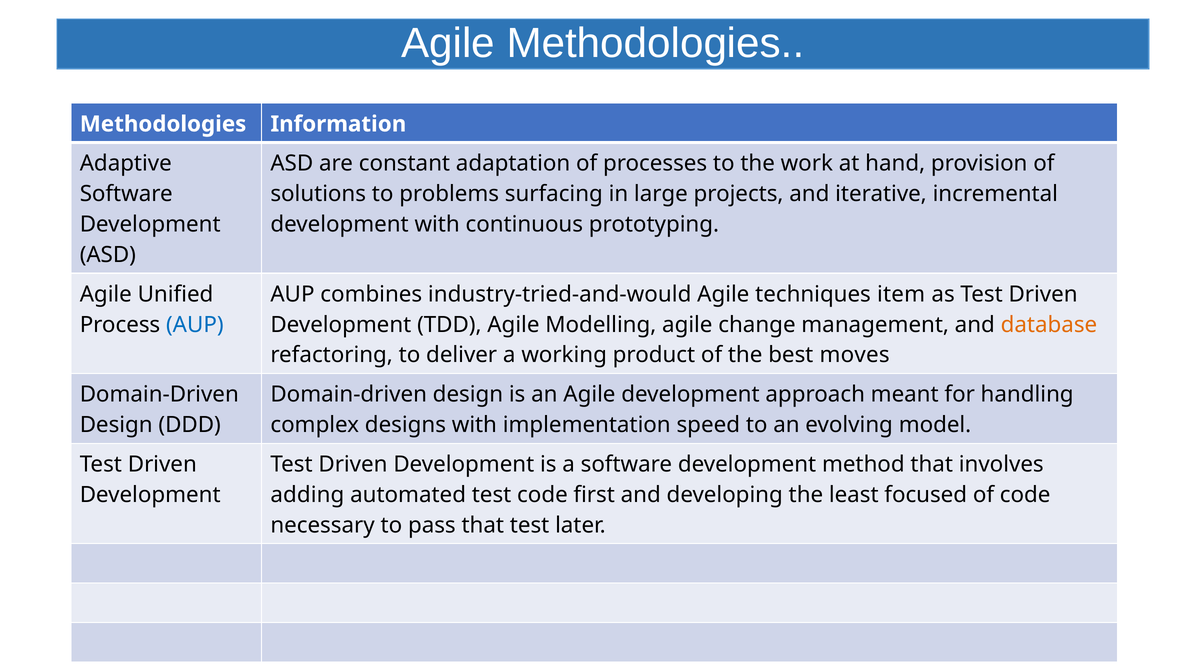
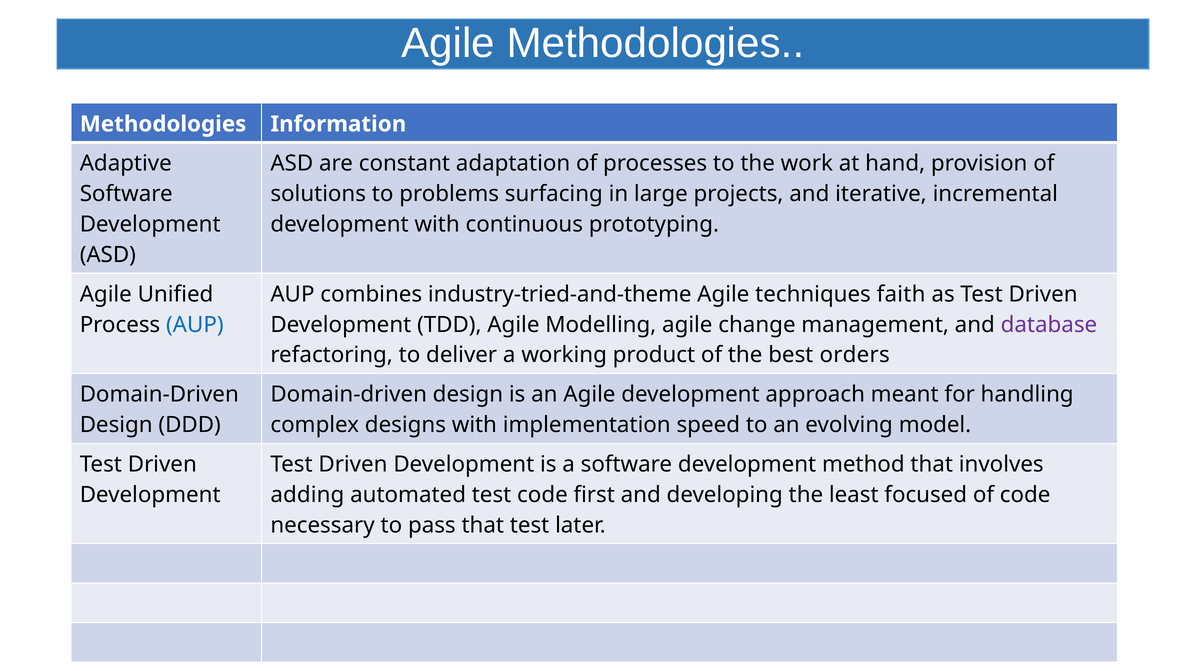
industry-tried-and-would: industry-tried-and-would -> industry-tried-and-theme
item: item -> faith
database colour: orange -> purple
moves: moves -> orders
